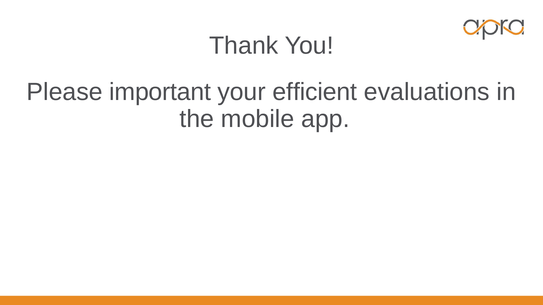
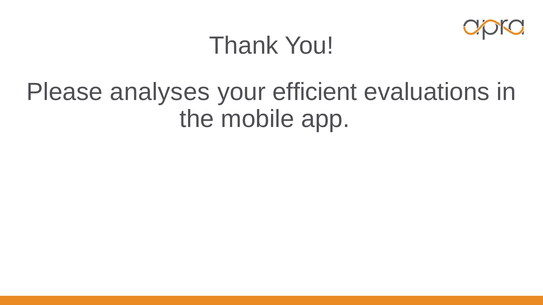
important: important -> analyses
